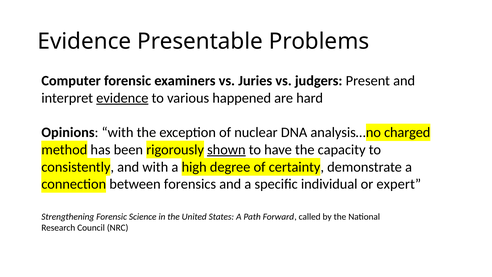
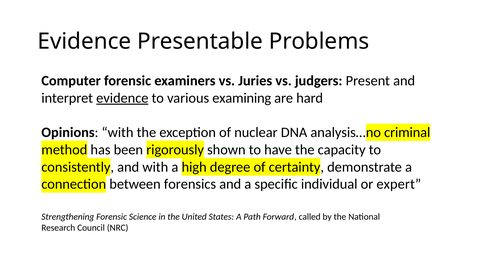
happened: happened -> examining
charged: charged -> criminal
shown underline: present -> none
